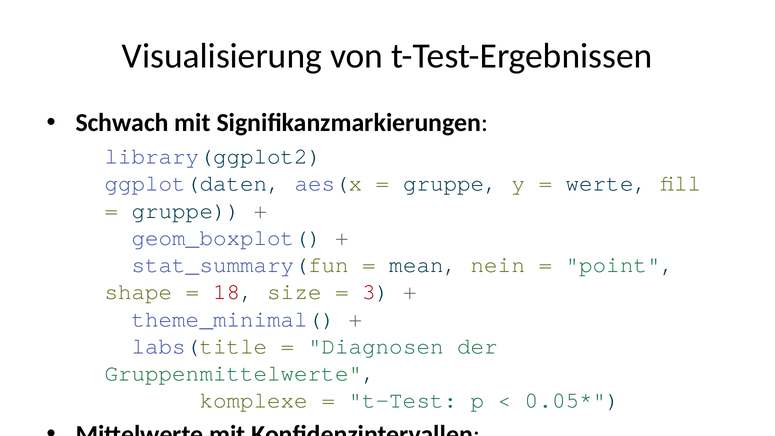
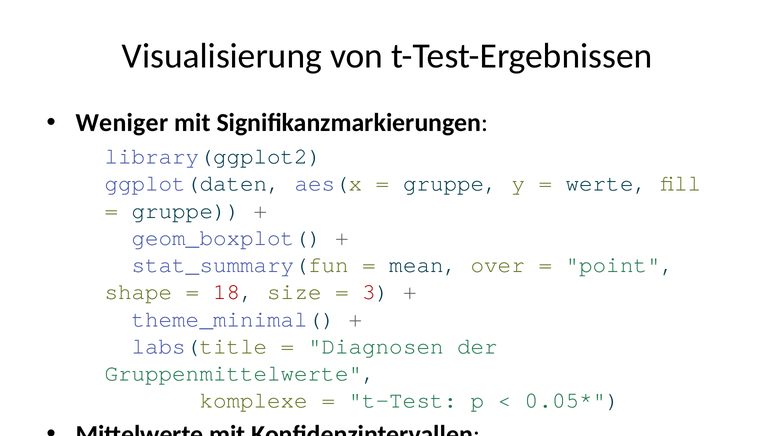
Schwach: Schwach -> Weniger
nein: nein -> over
